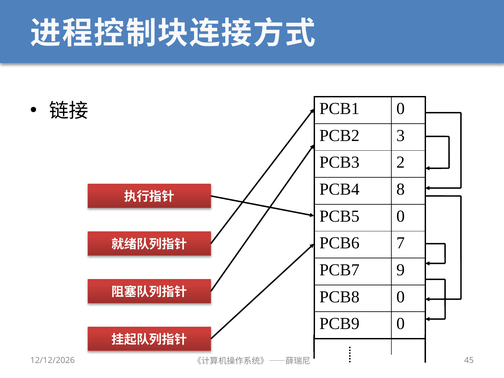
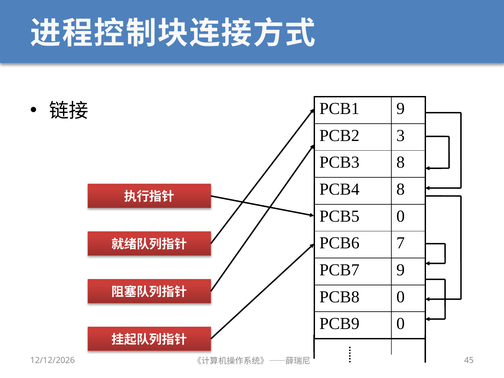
PCB1 0: 0 -> 9
PCB3 2: 2 -> 8
